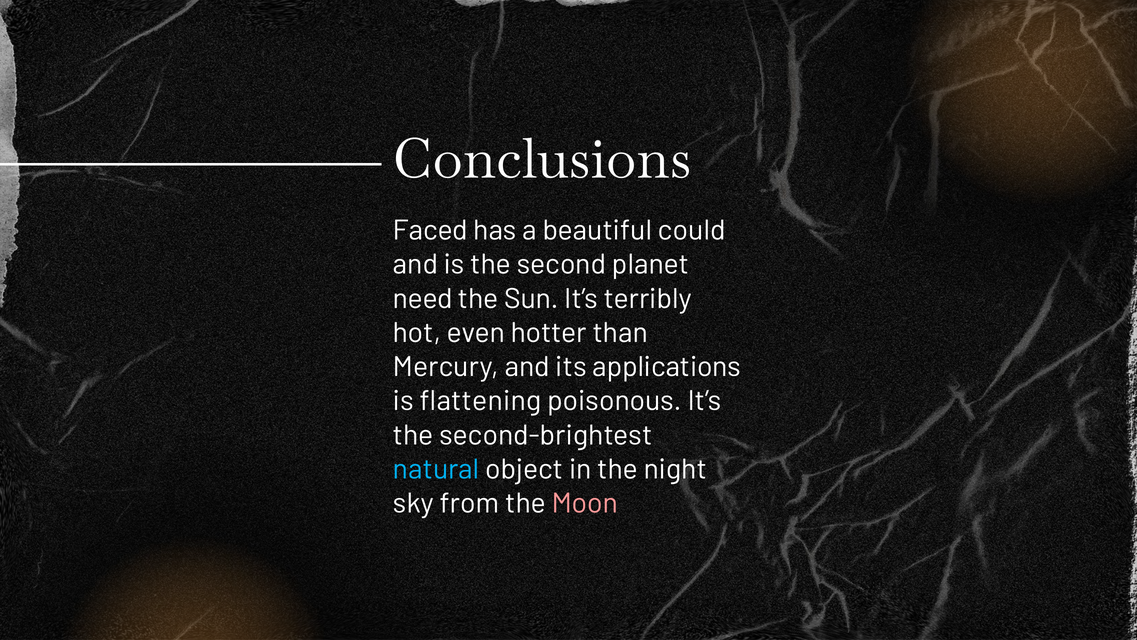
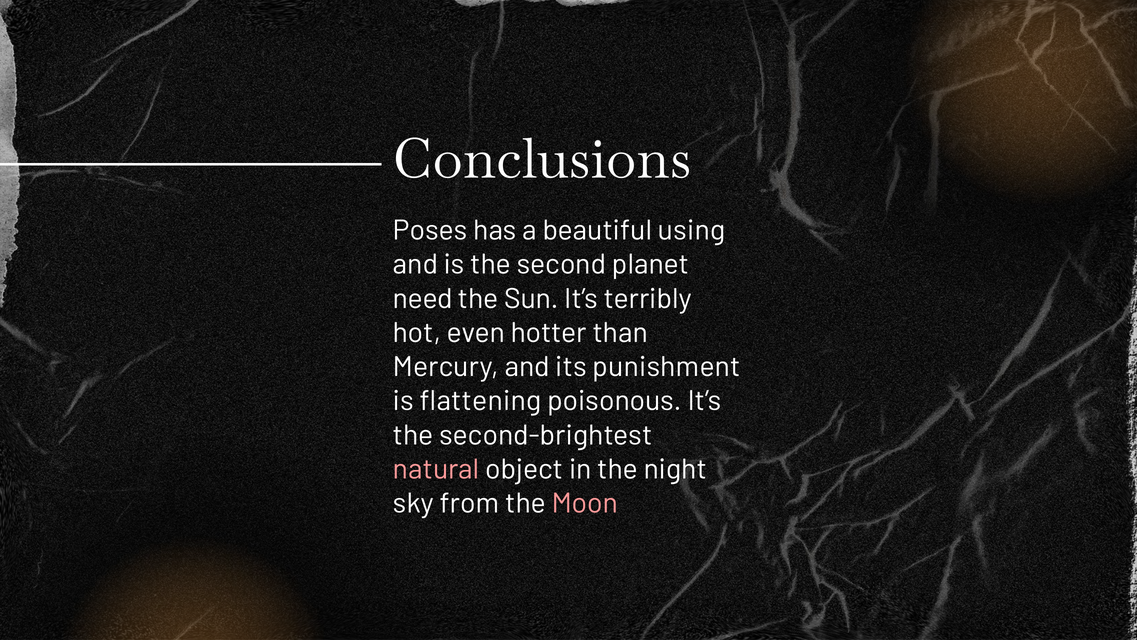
Faced: Faced -> Poses
could: could -> using
applications: applications -> punishment
natural colour: light blue -> pink
